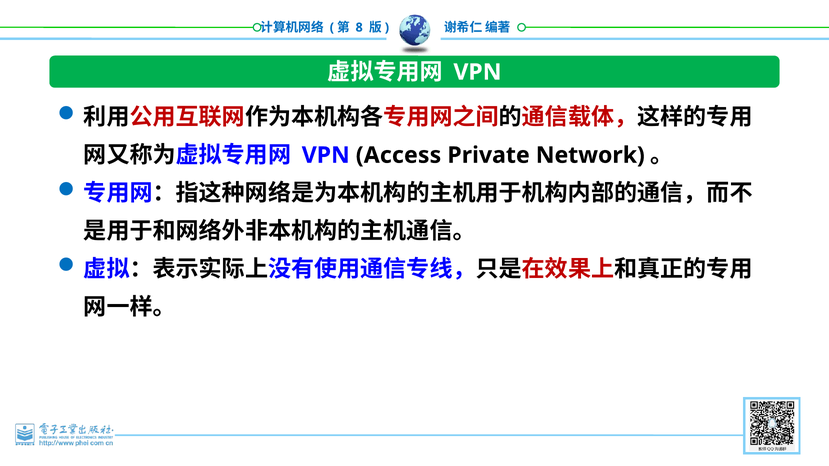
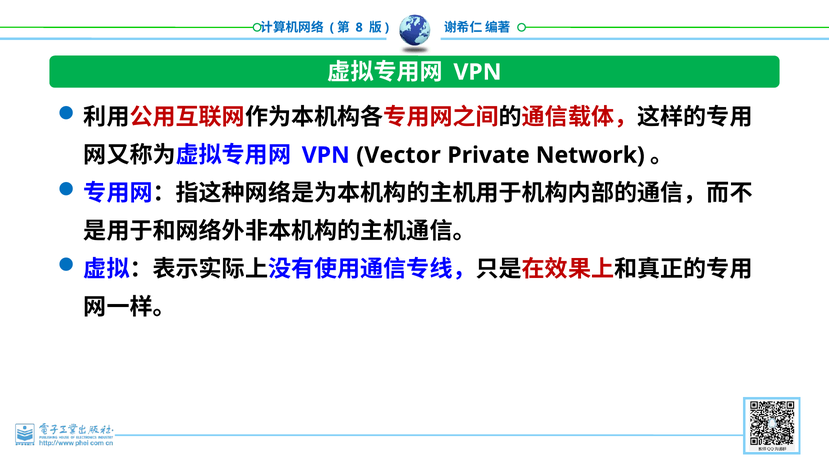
Access: Access -> Vector
